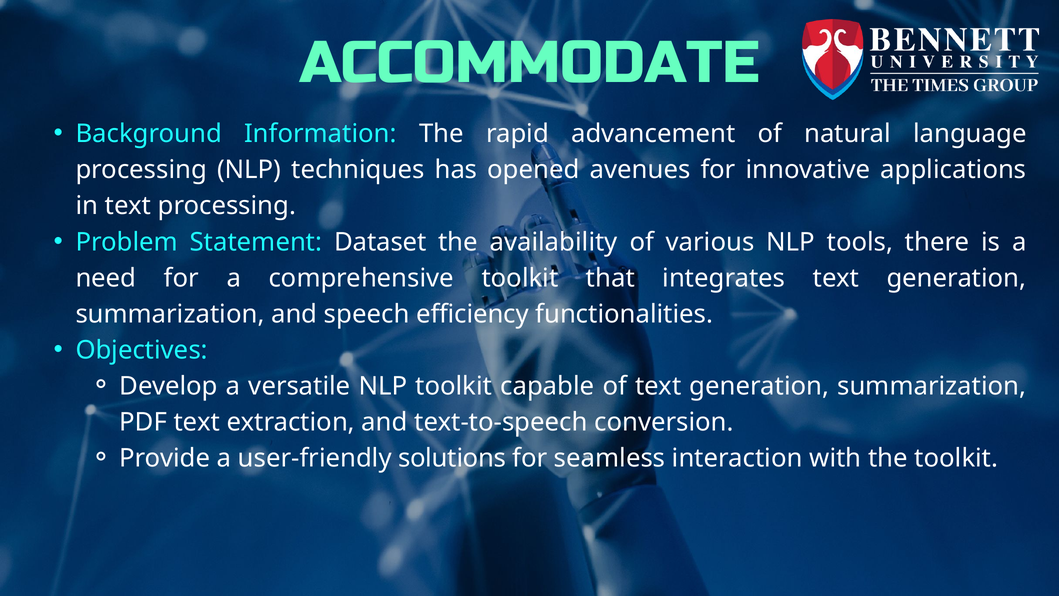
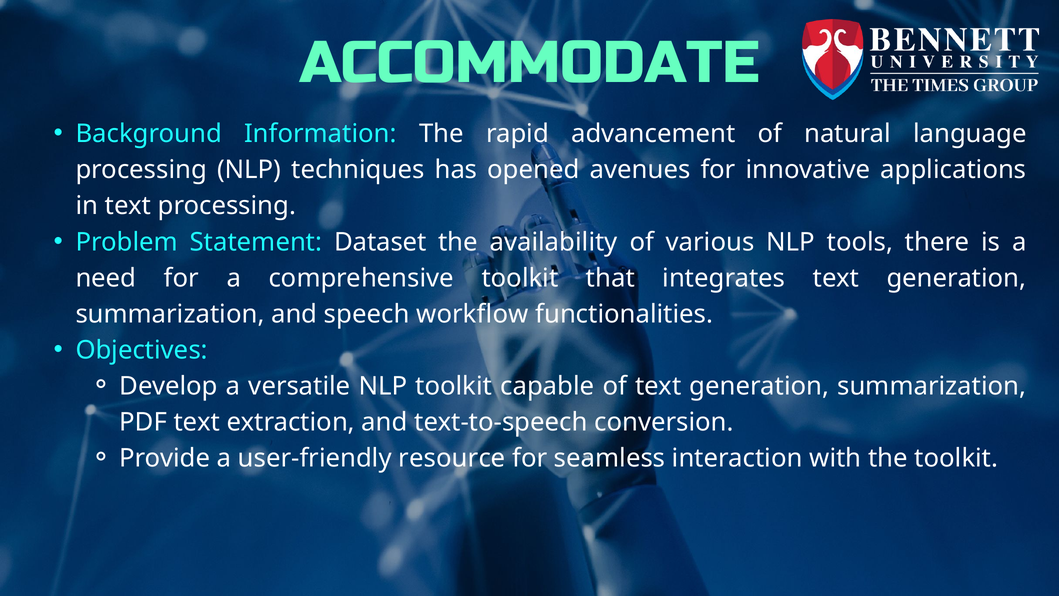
efficiency: efficiency -> workflow
solutions: solutions -> resource
